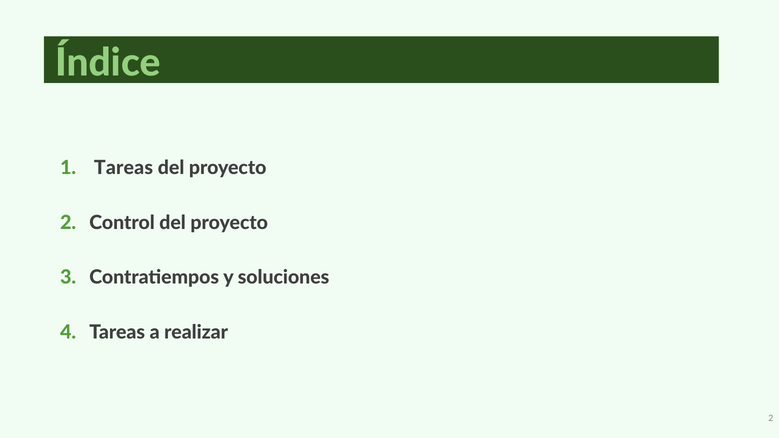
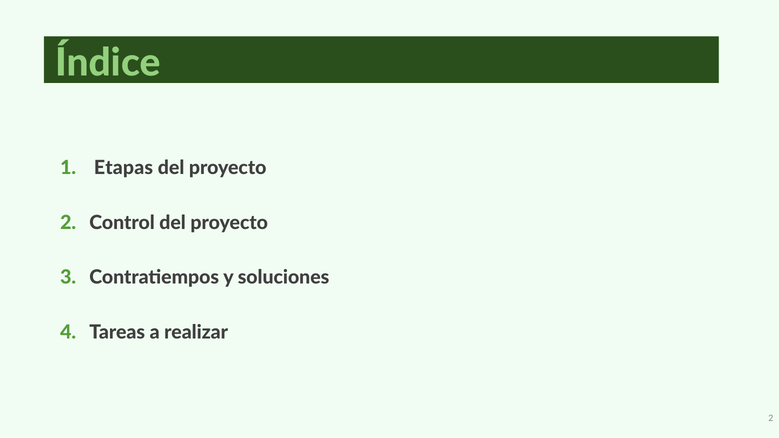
Tareas at (123, 168): Tareas -> Etapas
